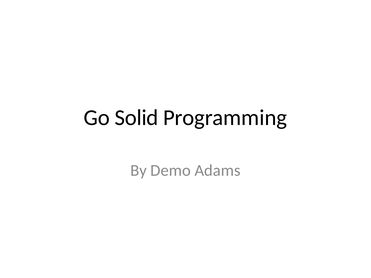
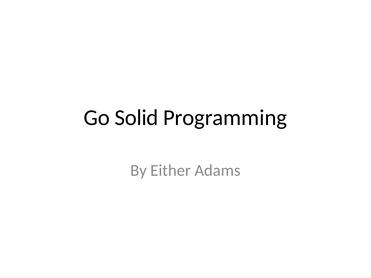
Demo: Demo -> Either
